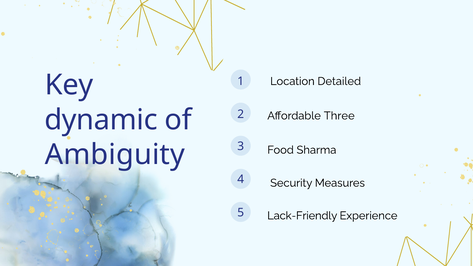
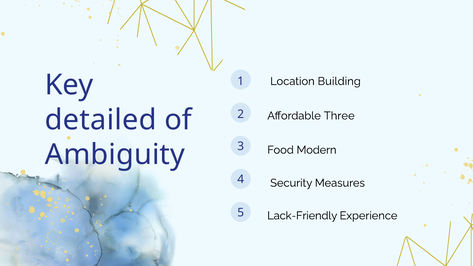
Detailed: Detailed -> Building
dynamic: dynamic -> detailed
Sharma: Sharma -> Modern
